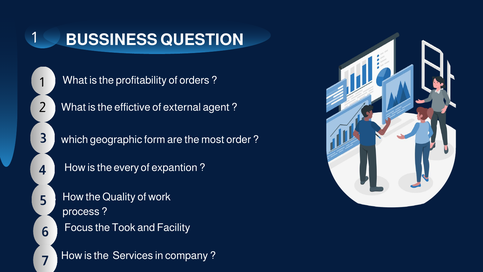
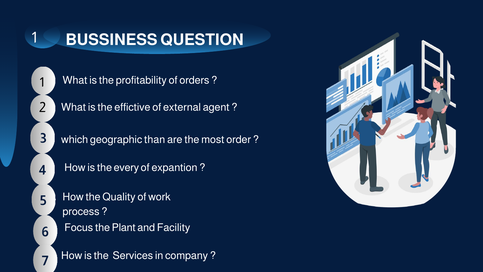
form: form -> than
Took: Took -> Plant
